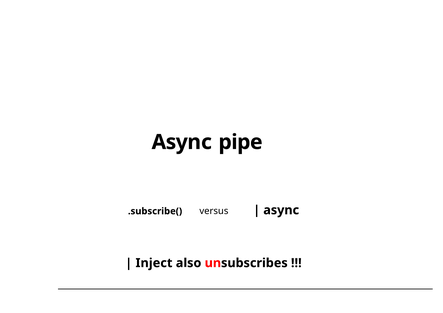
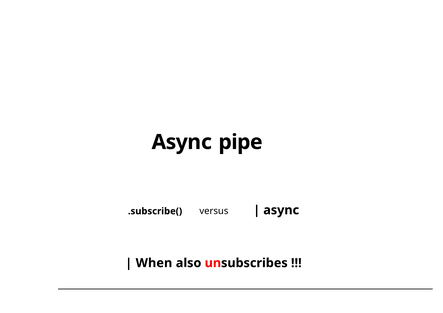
Inject: Inject -> When
